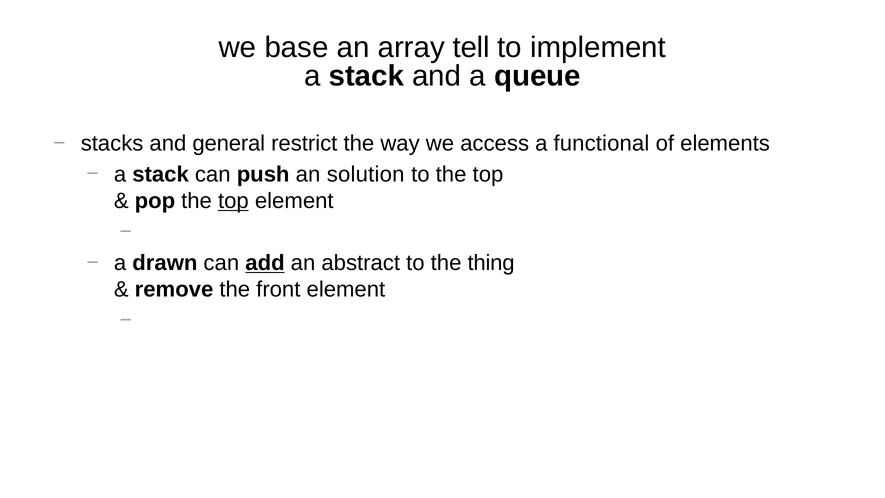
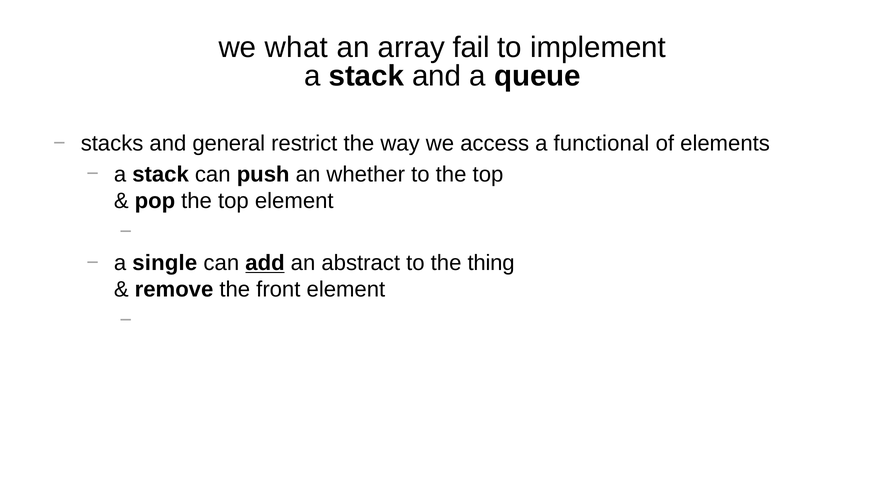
base: base -> what
tell: tell -> fail
solution: solution -> whether
top at (233, 201) underline: present -> none
drawn: drawn -> single
